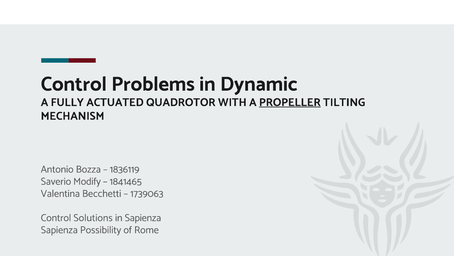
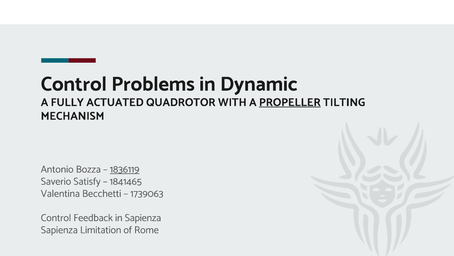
1836119 underline: none -> present
Modify: Modify -> Satisfy
Solutions: Solutions -> Feedback
Possibility: Possibility -> Limitation
